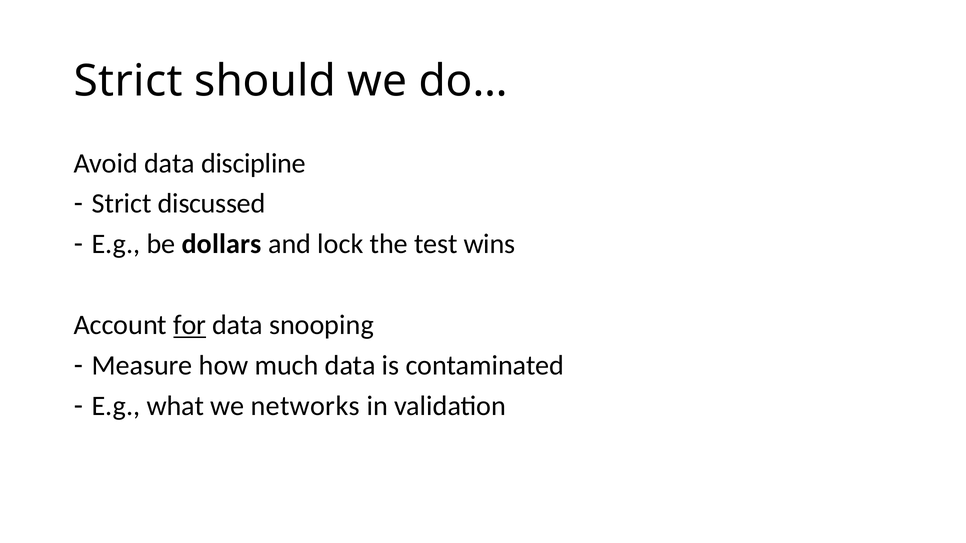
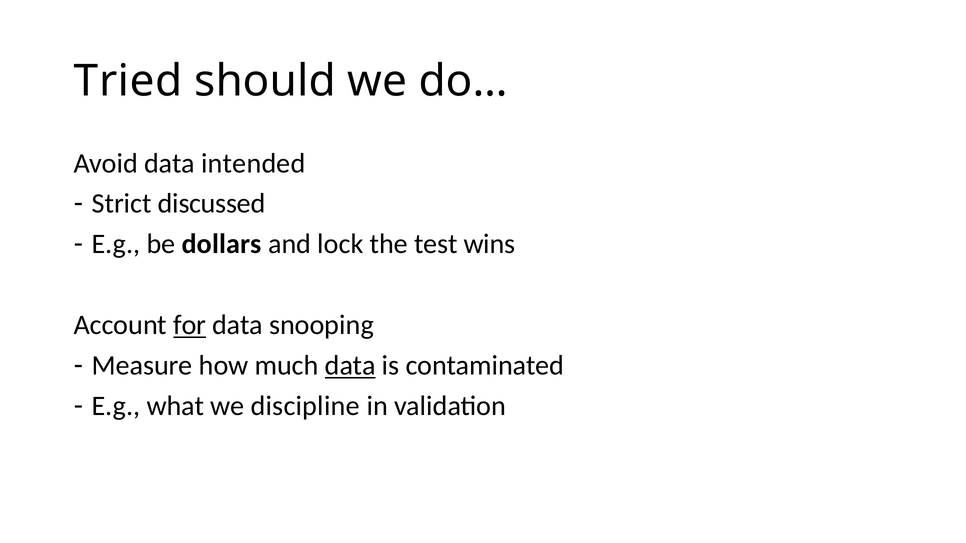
Strict at (128, 81): Strict -> Tried
discipline: discipline -> intended
data at (350, 366) underline: none -> present
networks: networks -> discipline
